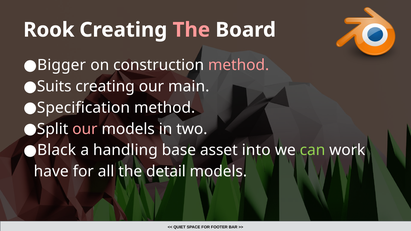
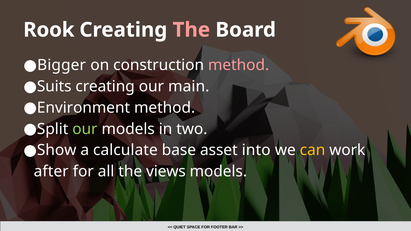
Specification: Specification -> Environment
our at (85, 129) colour: pink -> light green
Black: Black -> Show
handling: handling -> calculate
can colour: light green -> yellow
have: have -> after
detail: detail -> views
